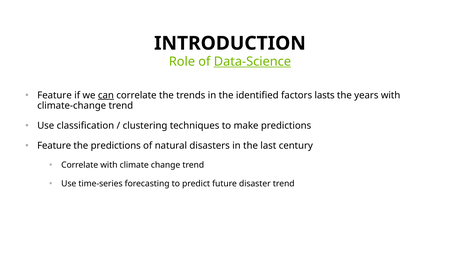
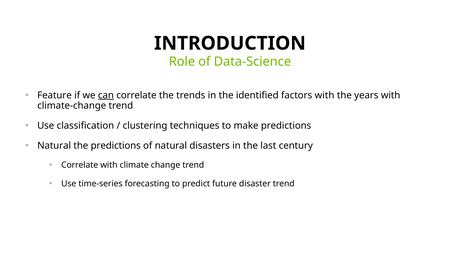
Data-Science underline: present -> none
factors lasts: lasts -> with
Feature at (54, 145): Feature -> Natural
